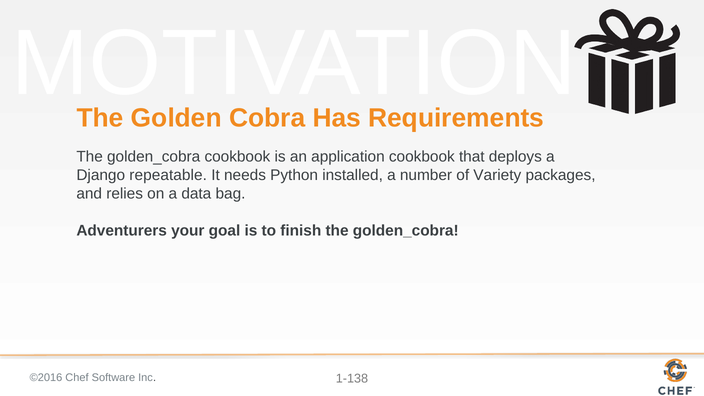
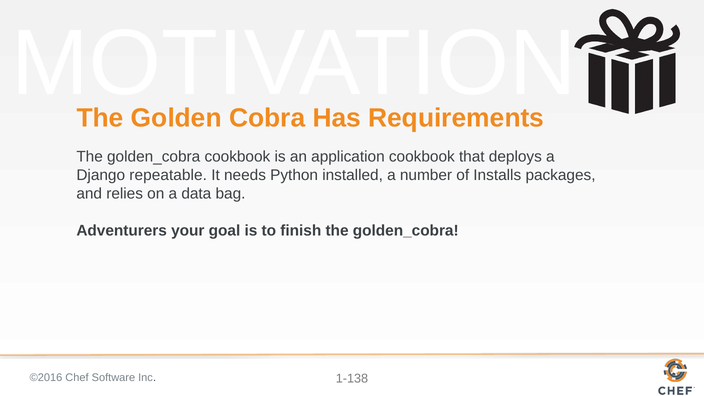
Variety: Variety -> Installs
